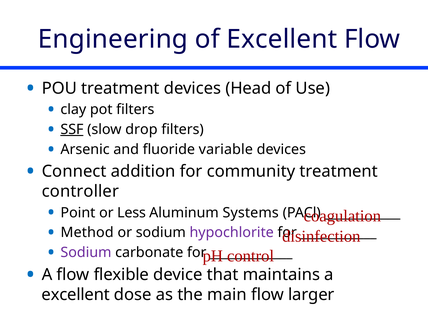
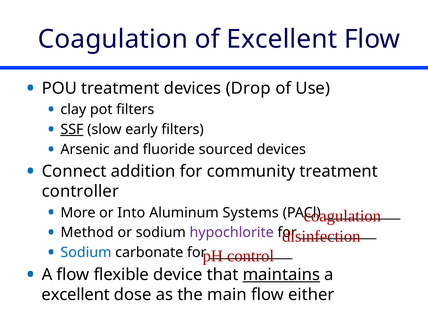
Engineering at (113, 39): Engineering -> Coagulation
Head: Head -> Drop
drop: drop -> early
variable: variable -> sourced
Point: Point -> More
Less: Less -> Into
Sodium at (86, 253) colour: purple -> blue
maintains underline: none -> present
larger: larger -> either
